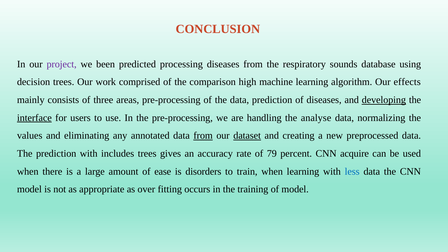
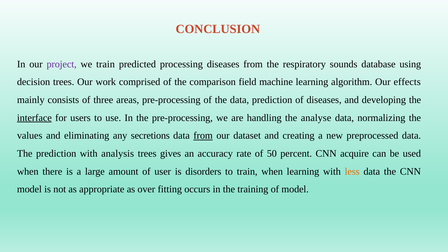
we been: been -> train
high: high -> field
developing underline: present -> none
annotated: annotated -> secretions
dataset underline: present -> none
includes: includes -> analysis
79: 79 -> 50
ease: ease -> user
less colour: blue -> orange
